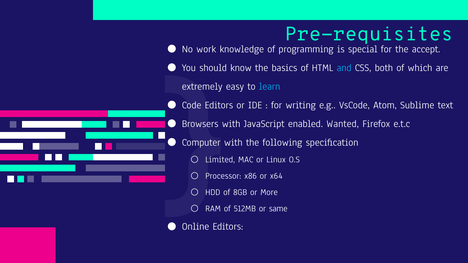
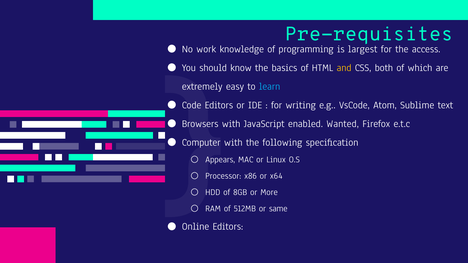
special: special -> largest
accept: accept -> access
and colour: light blue -> yellow
Limited: Limited -> Appears
